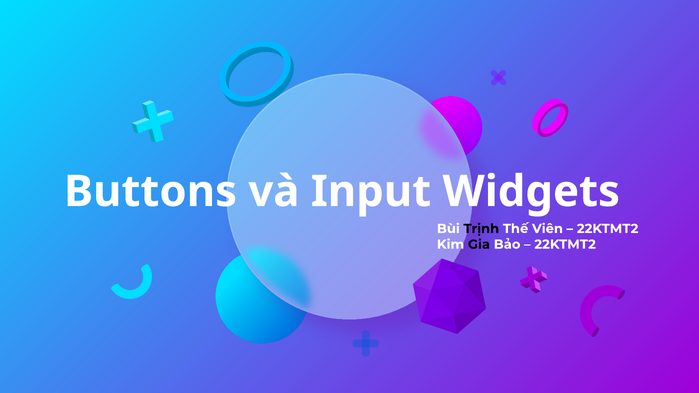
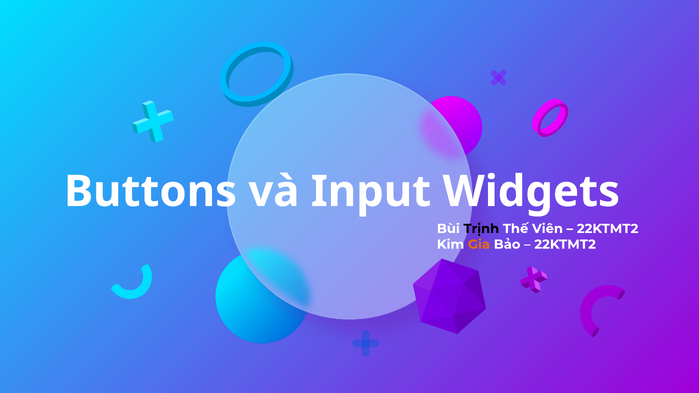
Gia colour: black -> orange
